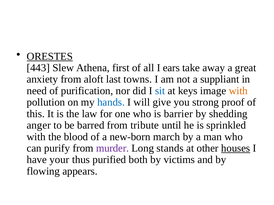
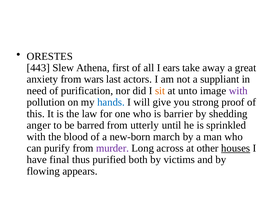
ORESTES underline: present -> none
aloft: aloft -> wars
towns: towns -> actors
sit colour: blue -> orange
keys: keys -> unto
with at (238, 91) colour: orange -> purple
tribute: tribute -> utterly
stands: stands -> across
your: your -> final
